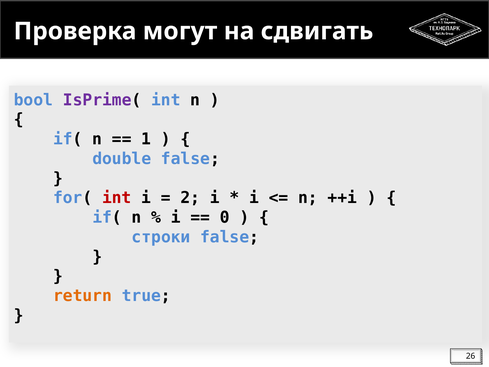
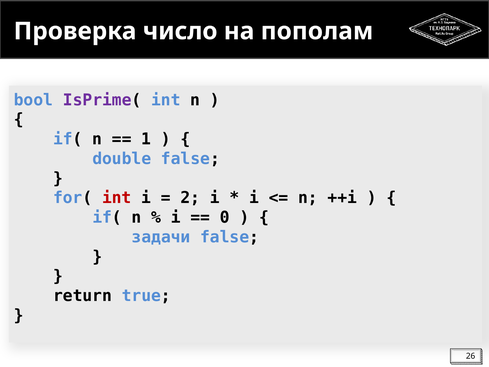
могут: могут -> число
сдвигать: сдвигать -> пополам
строки: строки -> задачи
return colour: orange -> black
